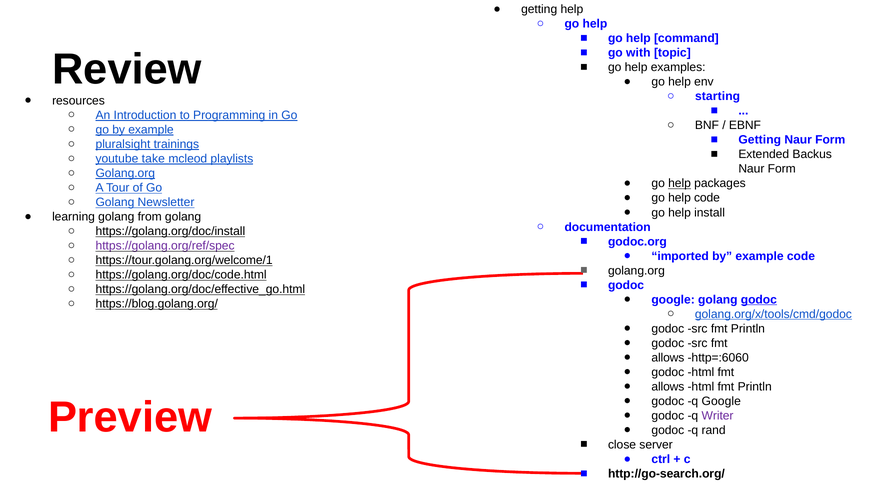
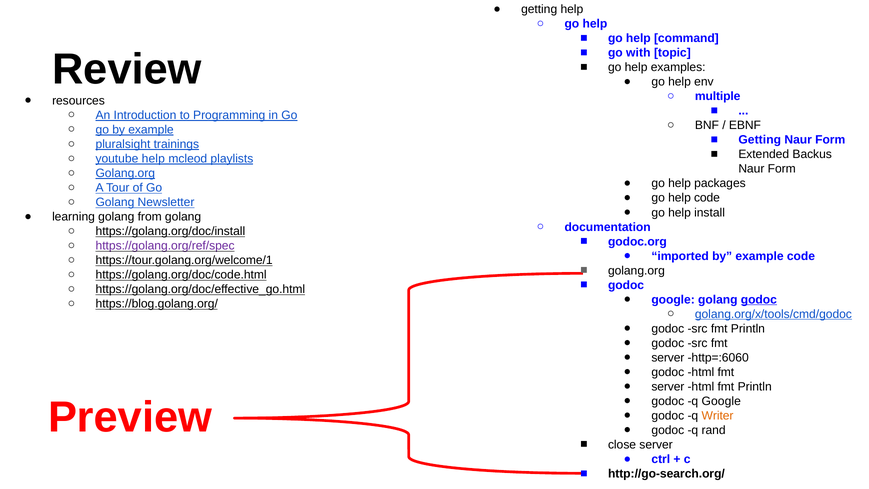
starting: starting -> multiple
youtube take: take -> help
help at (680, 183) underline: present -> none
allows at (668, 358): allows -> server
allows at (668, 387): allows -> server
Writer colour: purple -> orange
